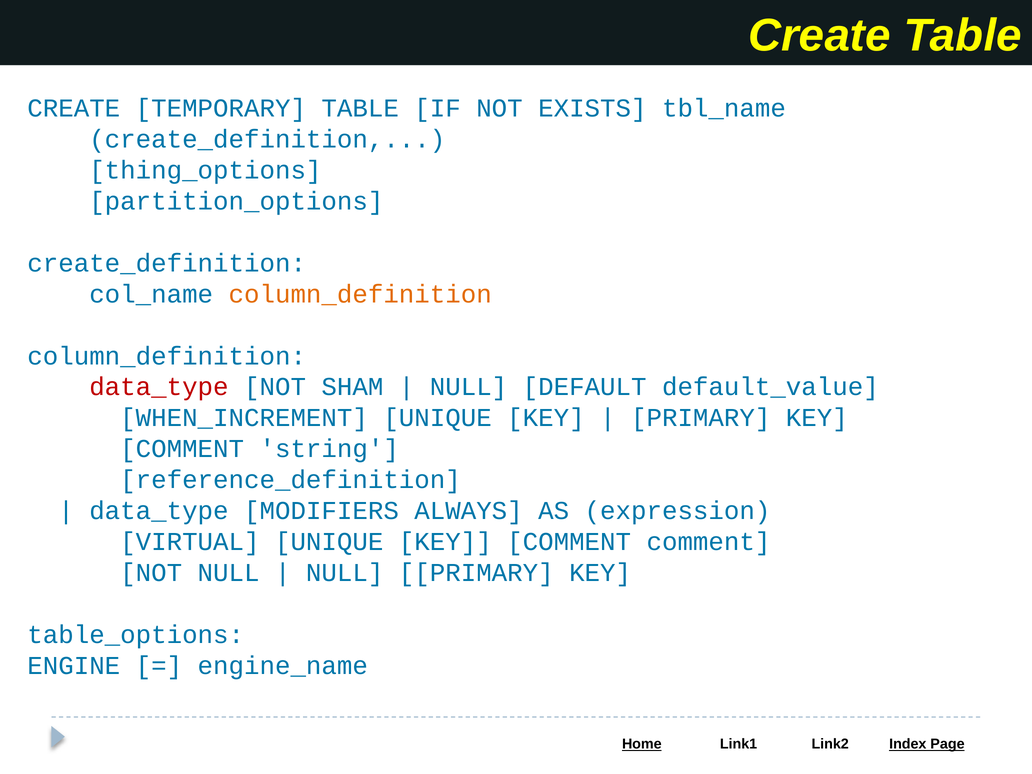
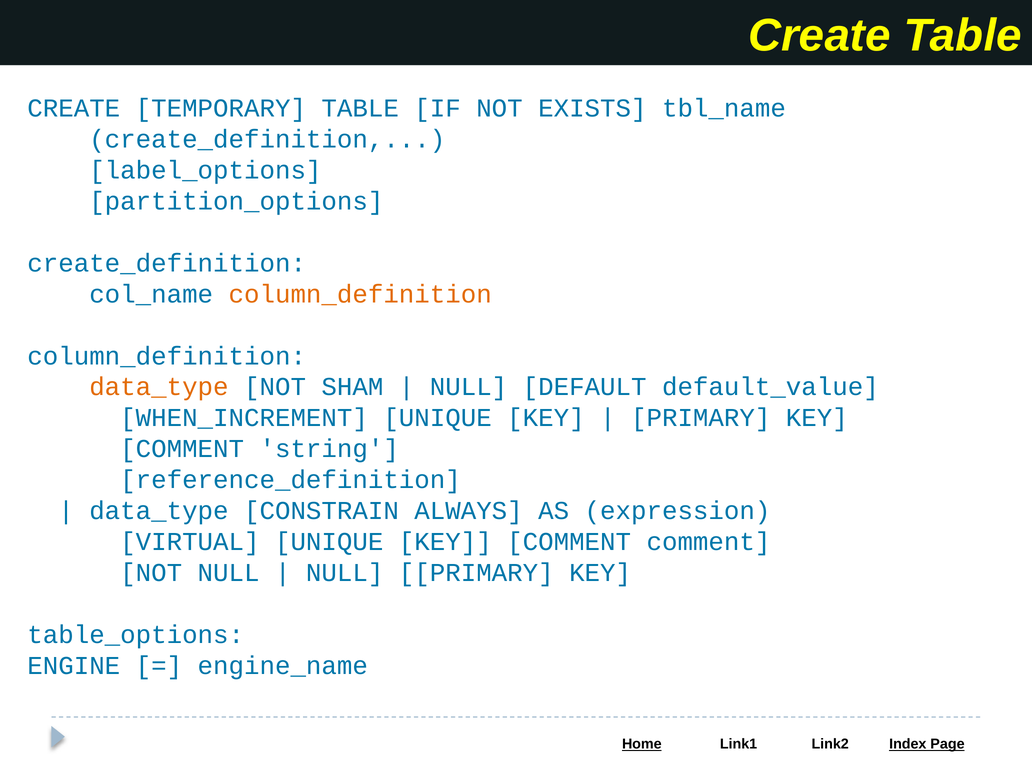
thing_options: thing_options -> label_options
data_type at (159, 387) colour: red -> orange
MODIFIERS: MODIFIERS -> CONSTRAIN
